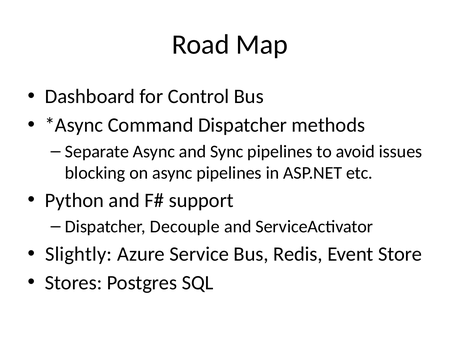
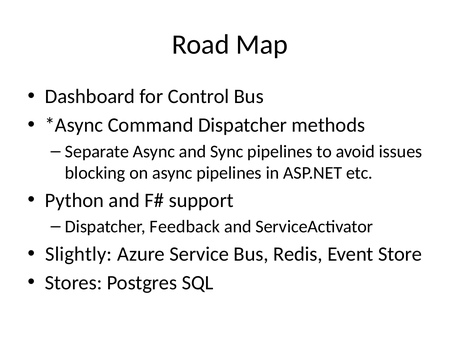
Decouple: Decouple -> Feedback
